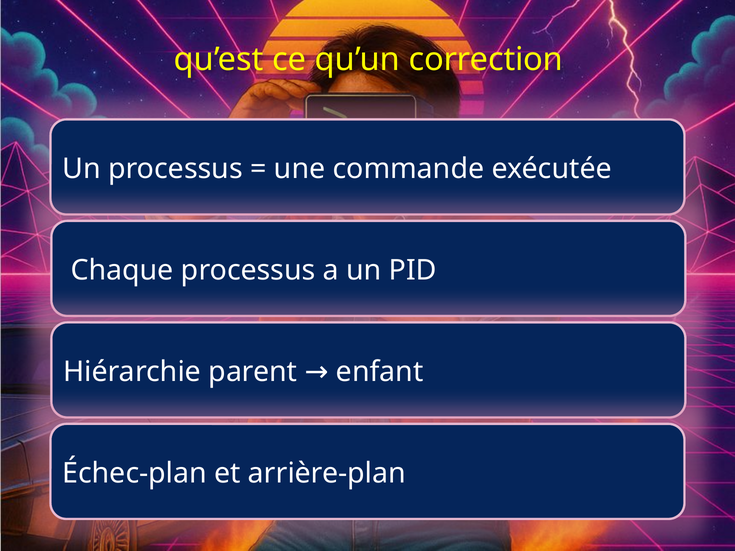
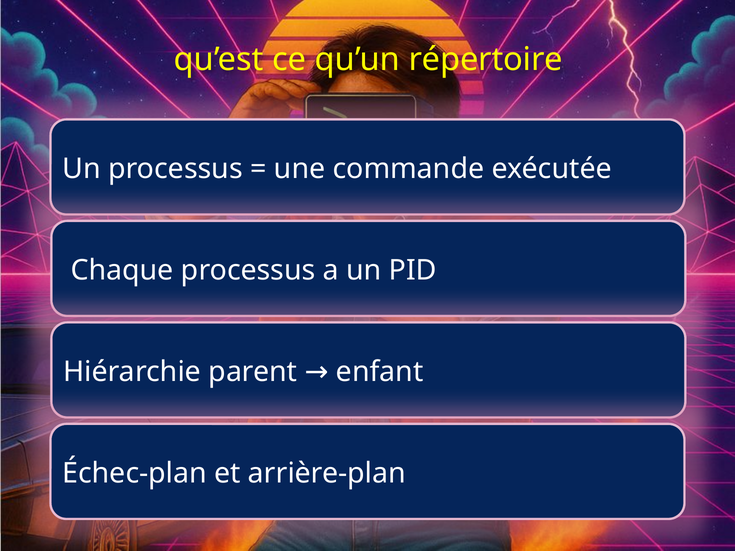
correction: correction -> répertoire
